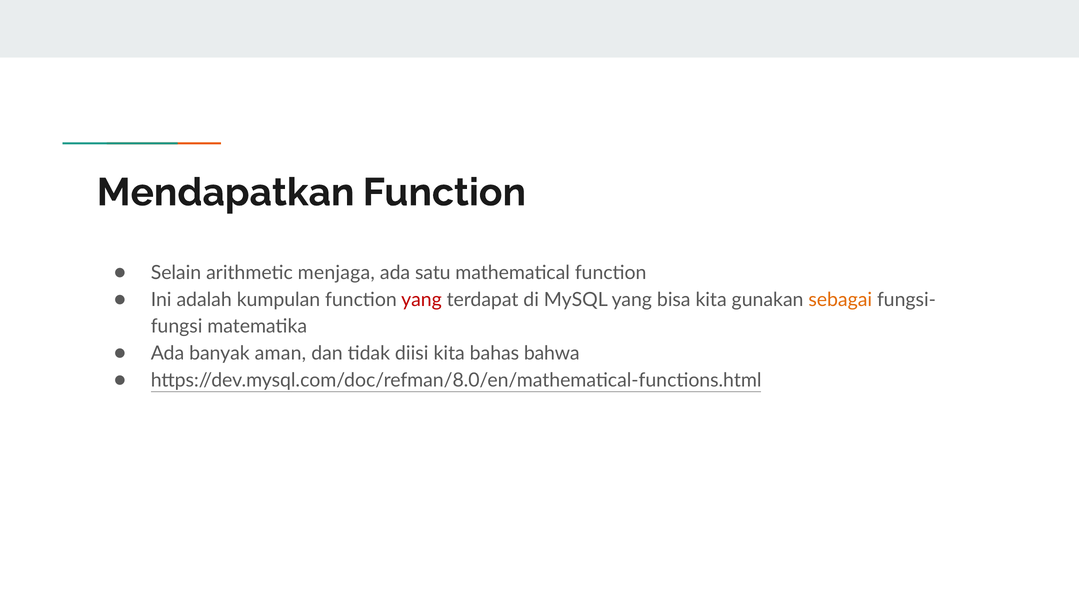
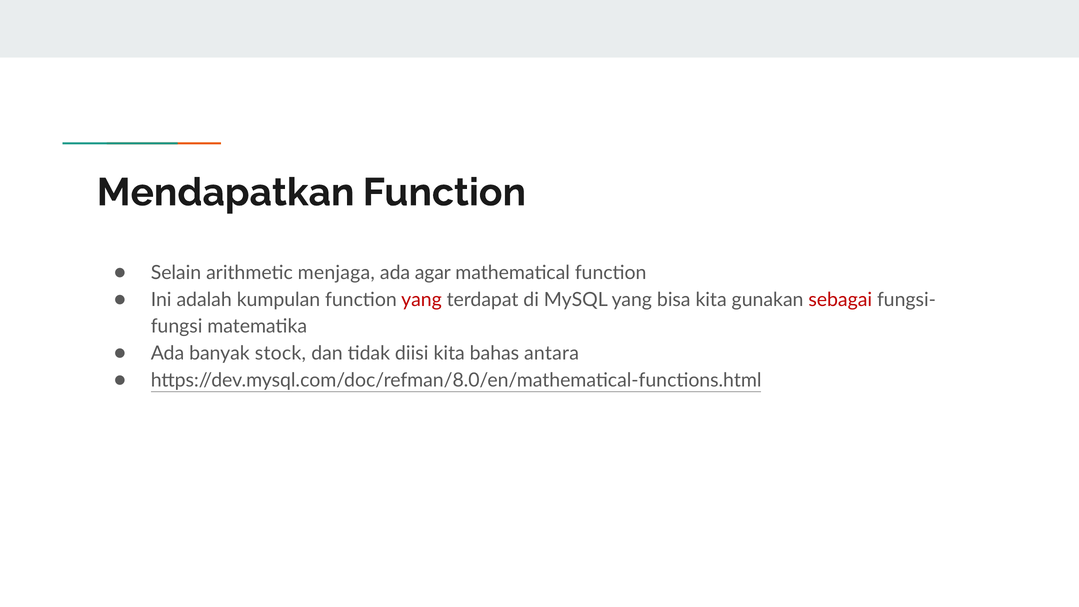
satu: satu -> agar
sebagai colour: orange -> red
aman: aman -> stock
bahwa: bahwa -> antara
